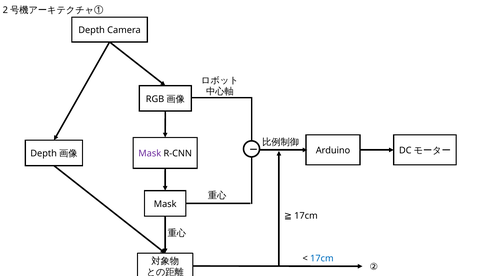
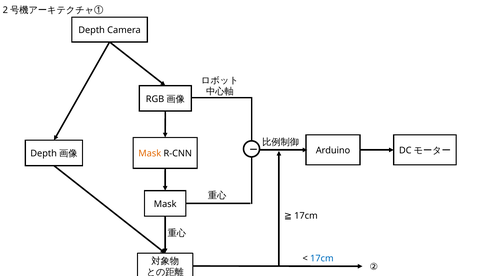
Mask at (150, 153) colour: purple -> orange
